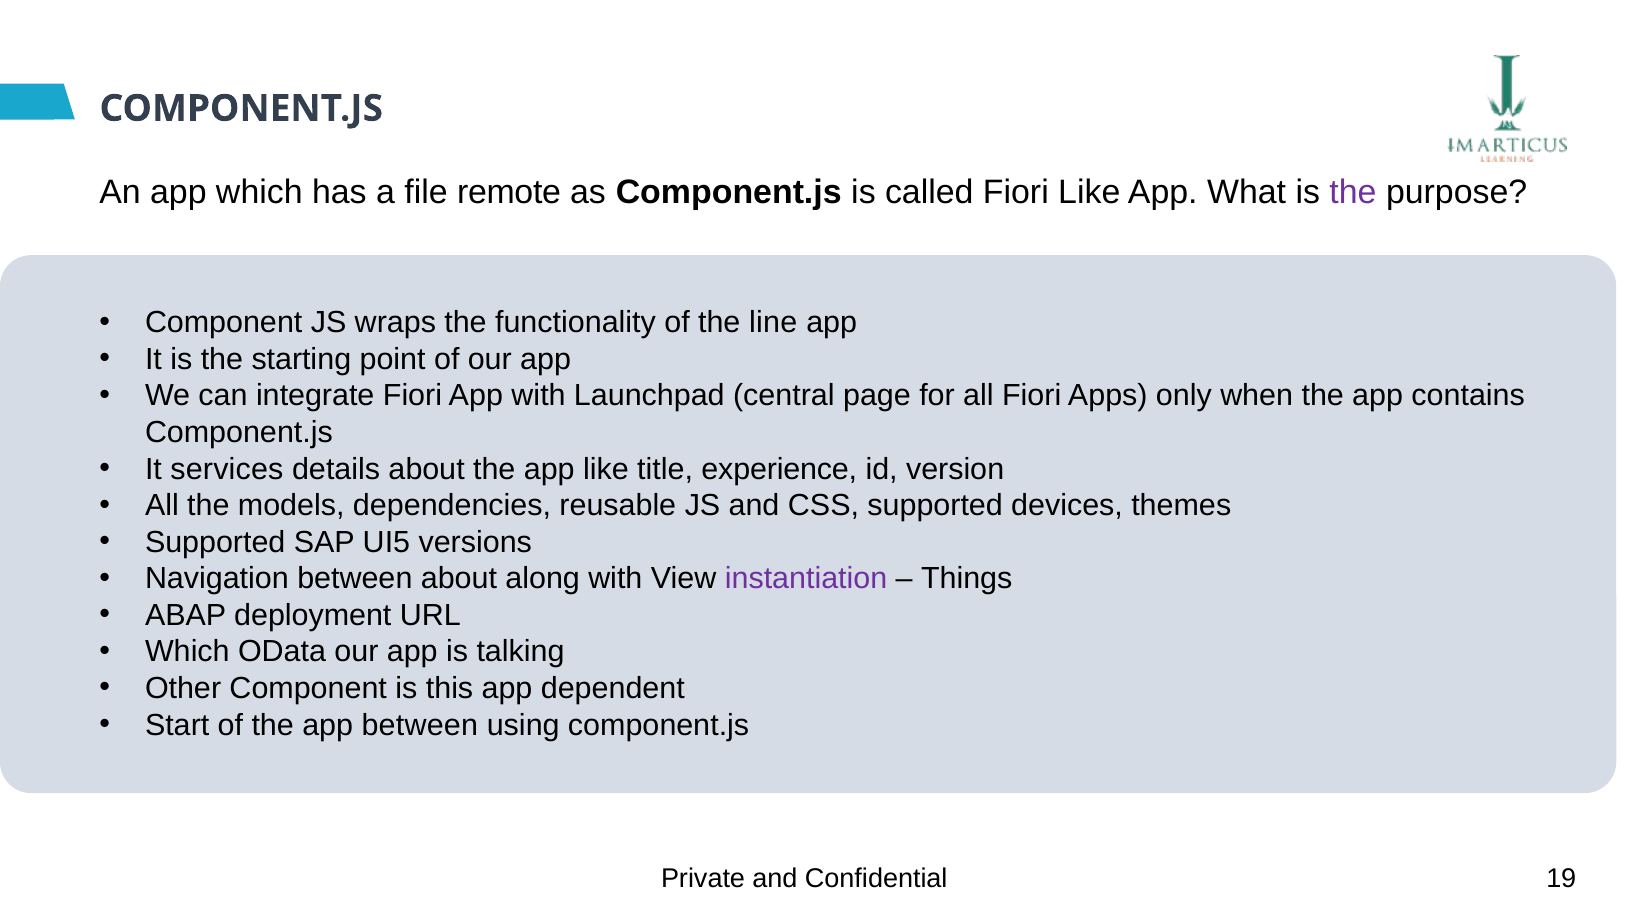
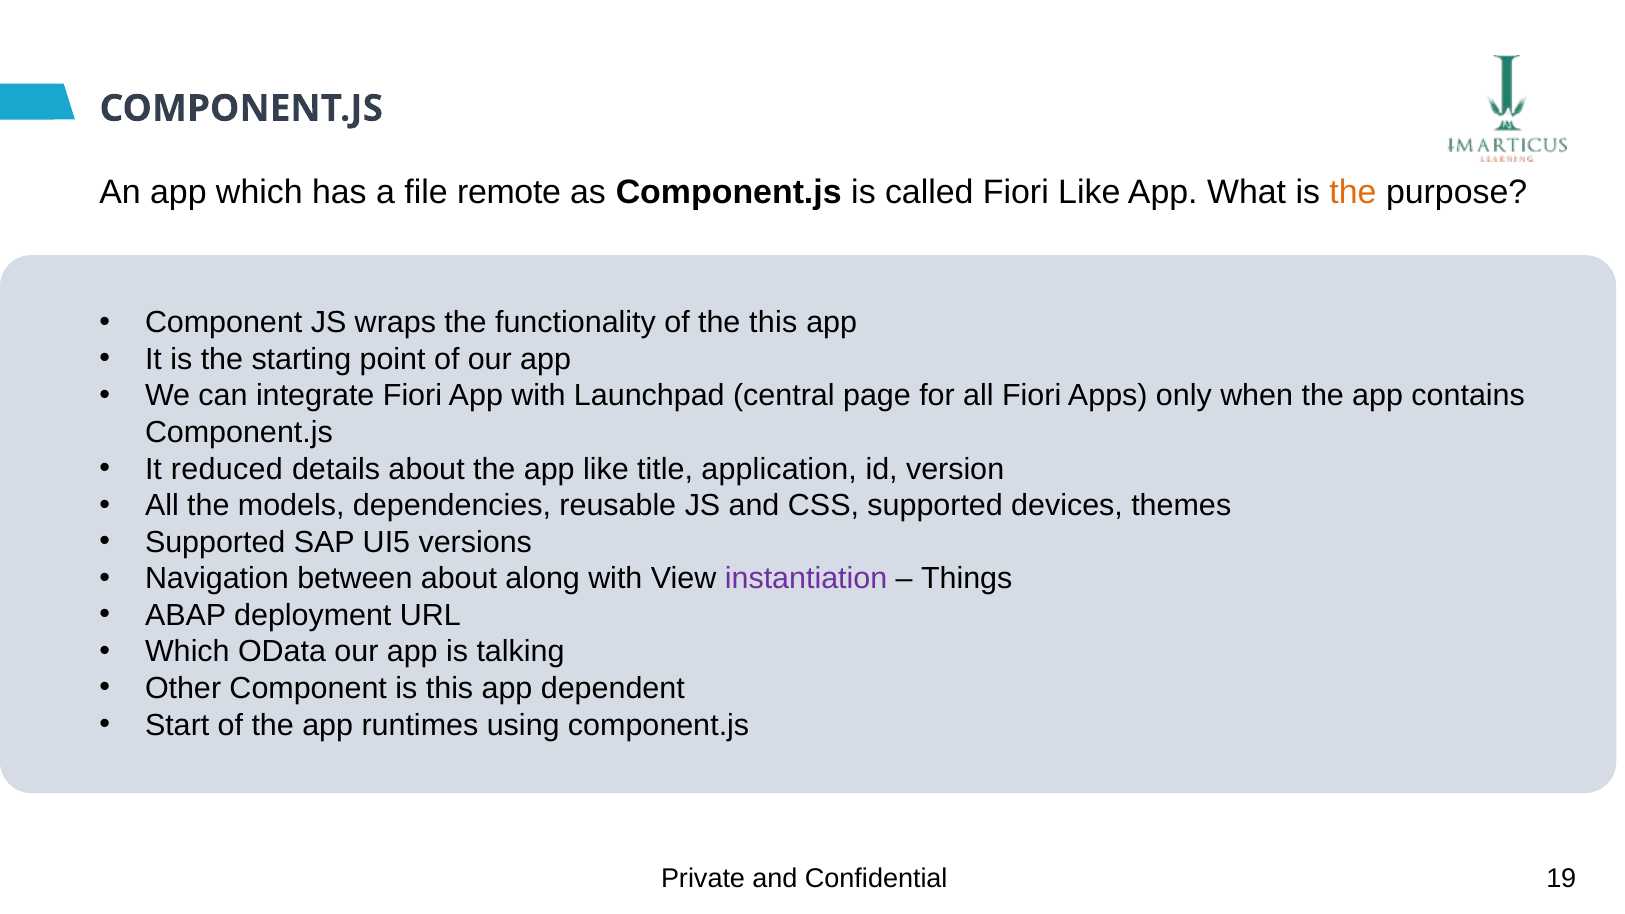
the at (1353, 192) colour: purple -> orange
the line: line -> this
services: services -> reduced
experience: experience -> application
app between: between -> runtimes
